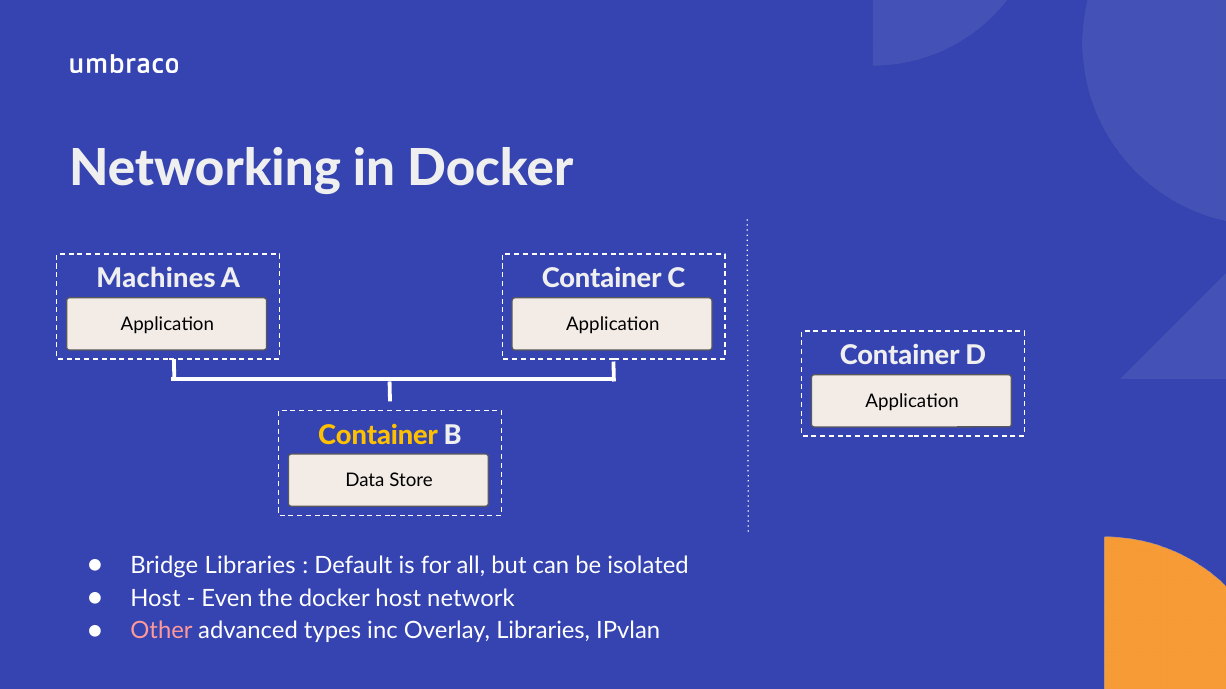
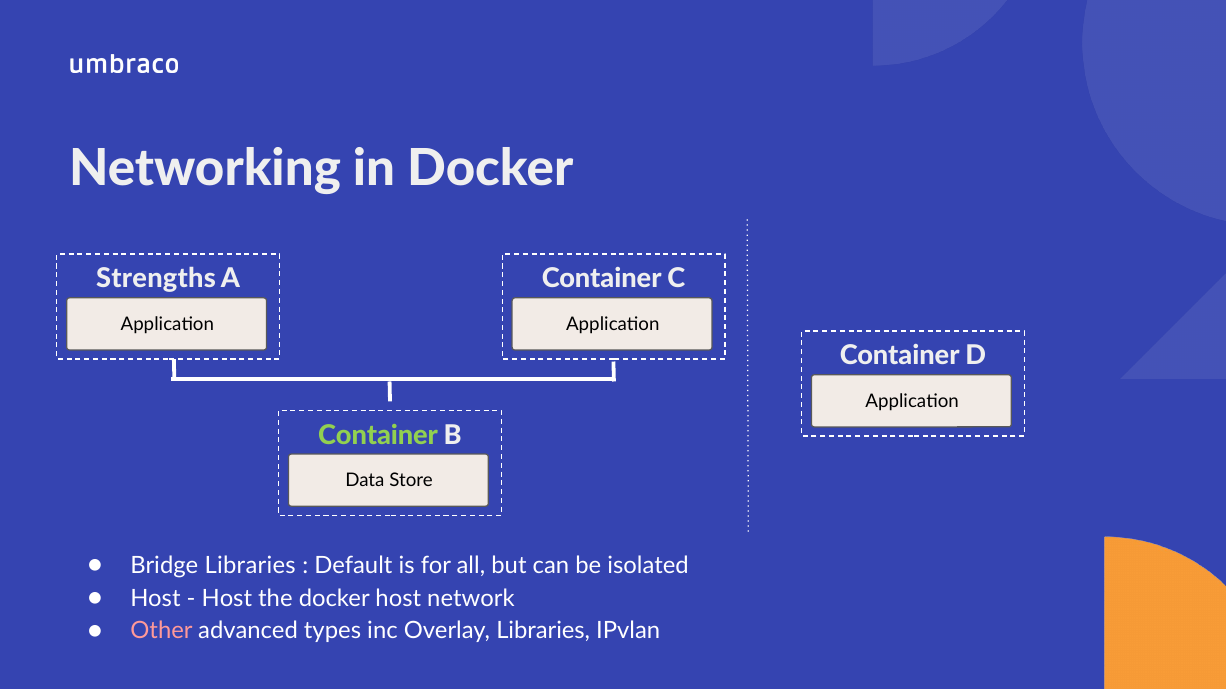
Machines: Machines -> Strengths
Container at (378, 436) colour: yellow -> light green
Even at (227, 599): Even -> Host
